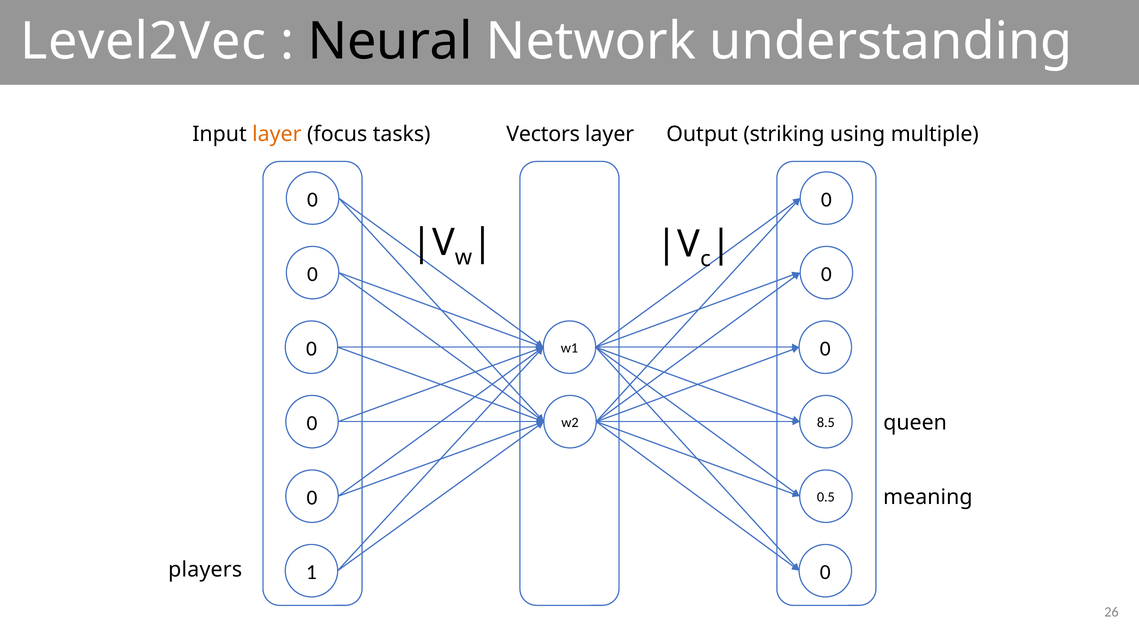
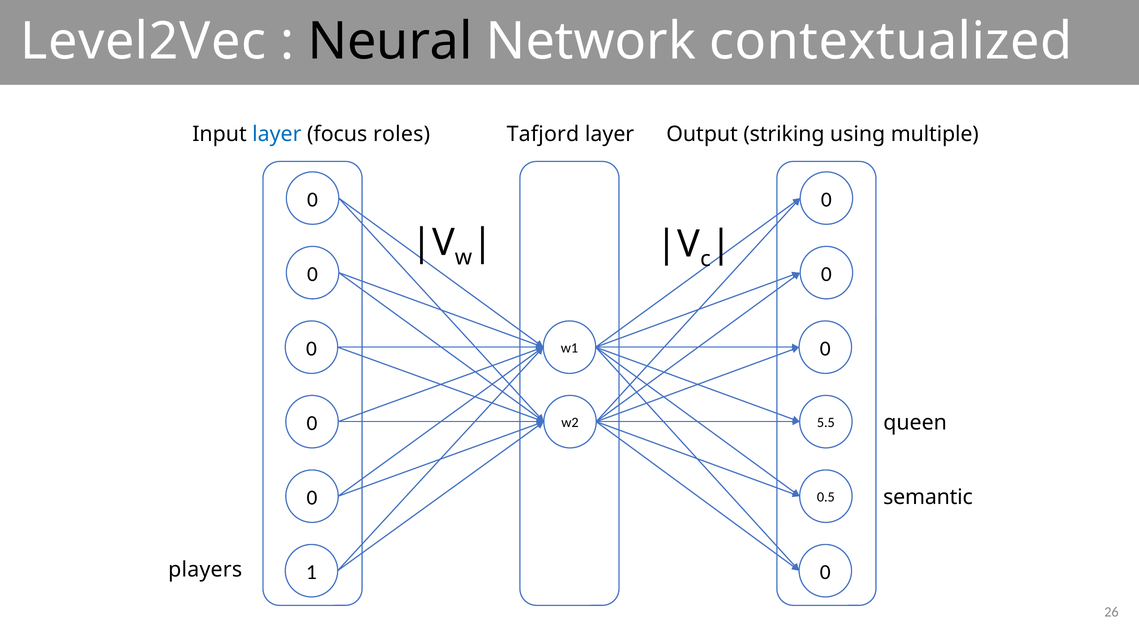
understanding: understanding -> contextualized
layer at (277, 134) colour: orange -> blue
tasks: tasks -> roles
Vectors: Vectors -> Tafjord
8.5: 8.5 -> 5.5
meaning: meaning -> semantic
